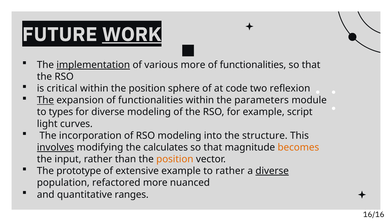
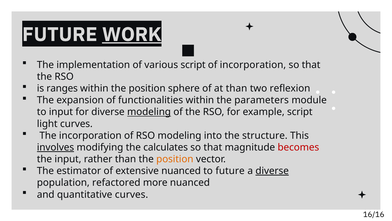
implementation underline: present -> none
various more: more -> script
functionalities at (253, 65): functionalities -> incorporation
critical: critical -> ranges
at code: code -> than
The at (45, 100) underline: present -> none
to types: types -> input
modeling at (149, 112) underline: none -> present
becomes colour: orange -> red
prototype: prototype -> estimator
extensive example: example -> nuanced
to rather: rather -> future
quantitative ranges: ranges -> curves
